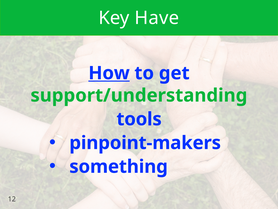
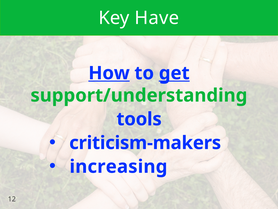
get underline: none -> present
pinpoint-makers: pinpoint-makers -> criticism-makers
something: something -> increasing
